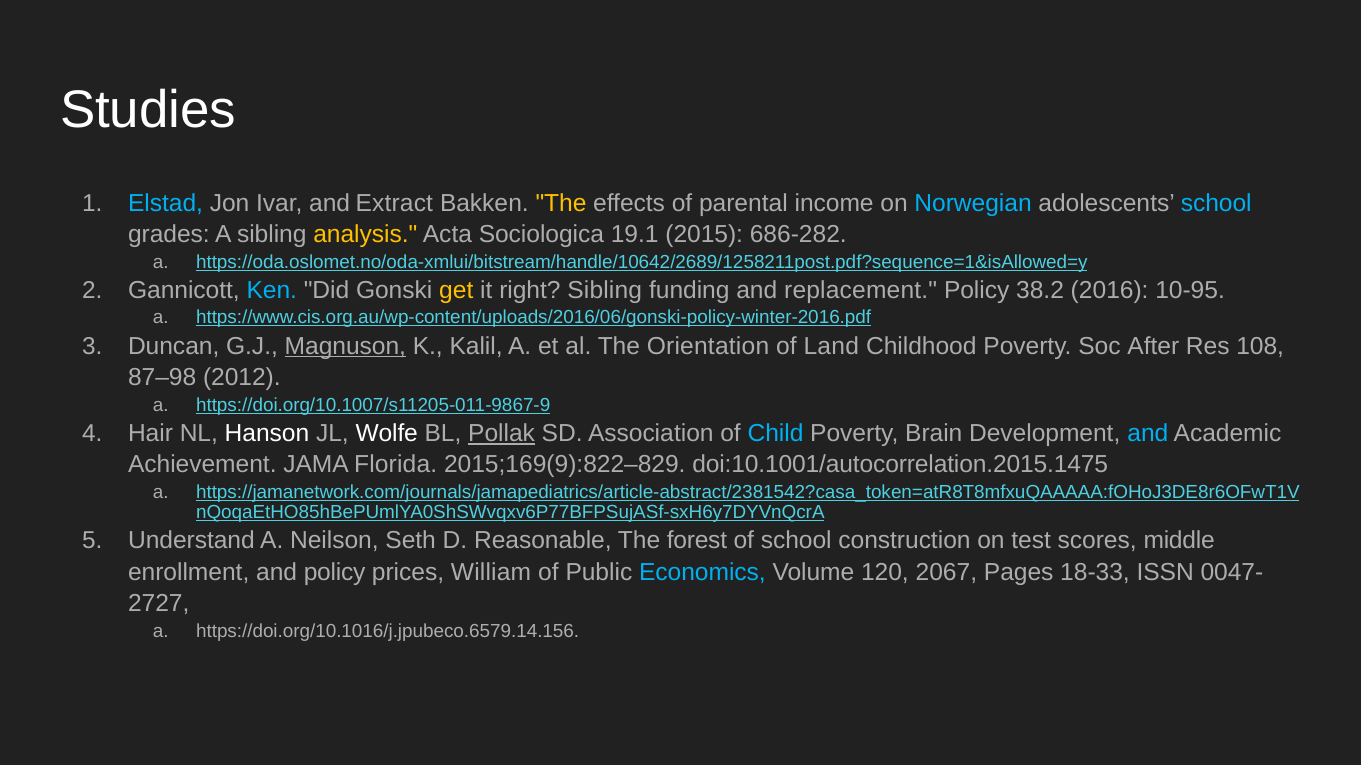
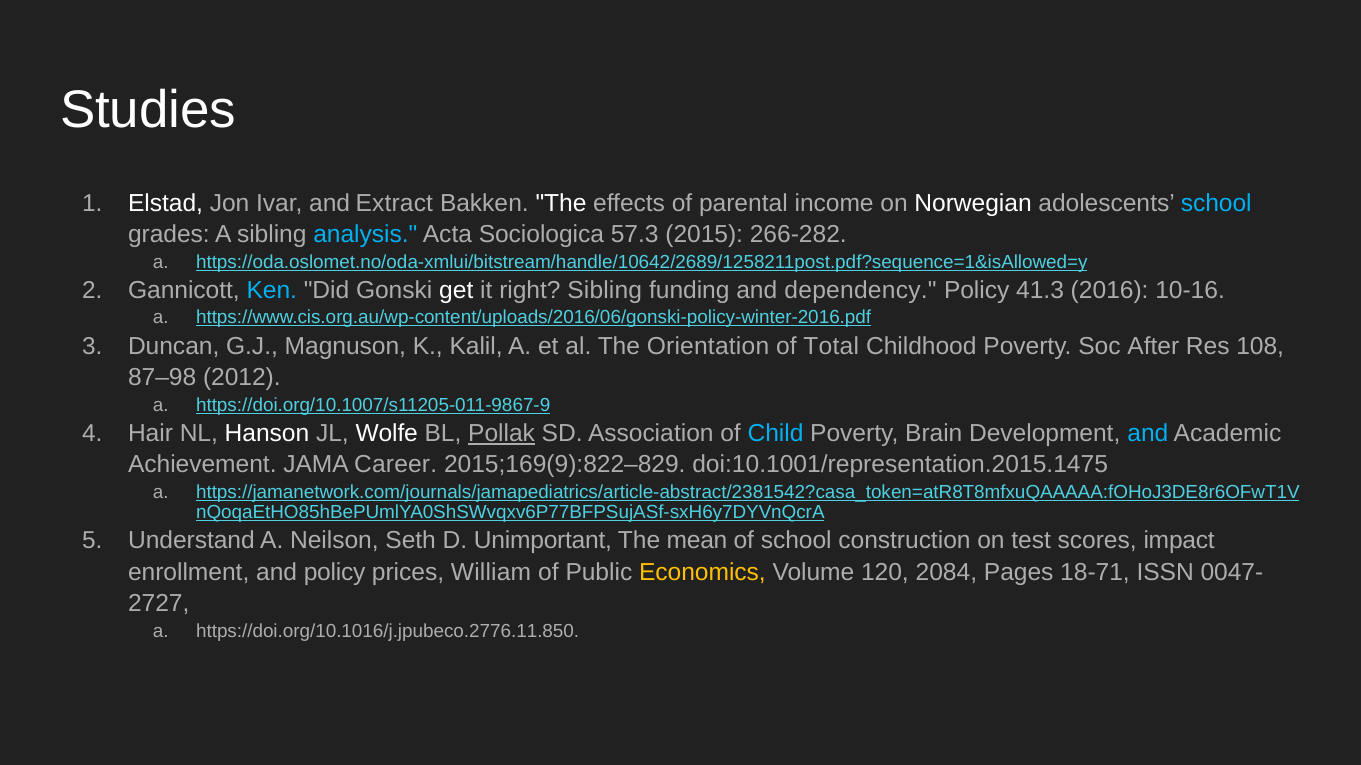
Elstad colour: light blue -> white
The at (561, 203) colour: yellow -> white
Norwegian colour: light blue -> white
analysis colour: yellow -> light blue
19.1: 19.1 -> 57.3
686-282: 686-282 -> 266-282
get colour: yellow -> white
replacement: replacement -> dependency
38.2: 38.2 -> 41.3
10-95: 10-95 -> 10-16
Magnuson underline: present -> none
Land: Land -> Total
Florida: Florida -> Career
doi:10.1001/autocorrelation.2015.1475: doi:10.1001/autocorrelation.2015.1475 -> doi:10.1001/representation.2015.1475
Reasonable: Reasonable -> Unimportant
forest: forest -> mean
middle: middle -> impact
Economics colour: light blue -> yellow
2067: 2067 -> 2084
18-33: 18-33 -> 18-71
https://doi.org/10.1016/j.jpubeco.6579.14.156: https://doi.org/10.1016/j.jpubeco.6579.14.156 -> https://doi.org/10.1016/j.jpubeco.2776.11.850
